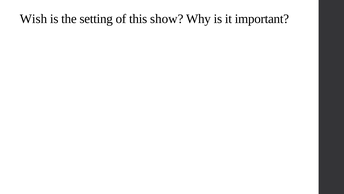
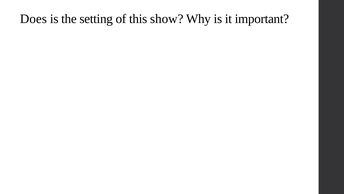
Wish: Wish -> Does
